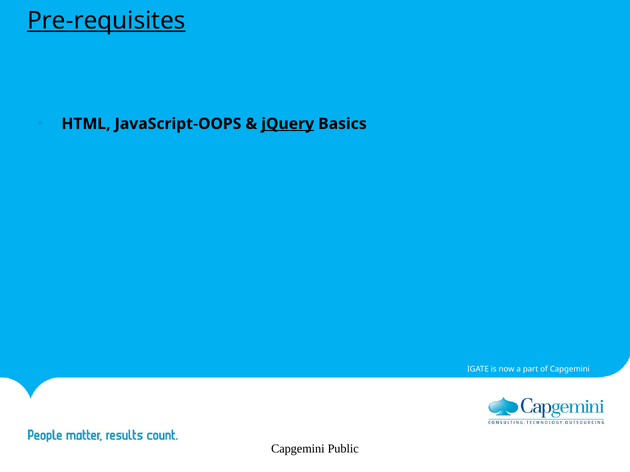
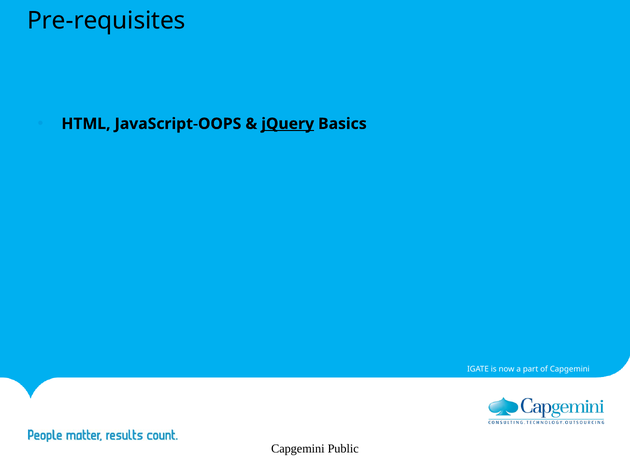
Pre-requisites underline: present -> none
